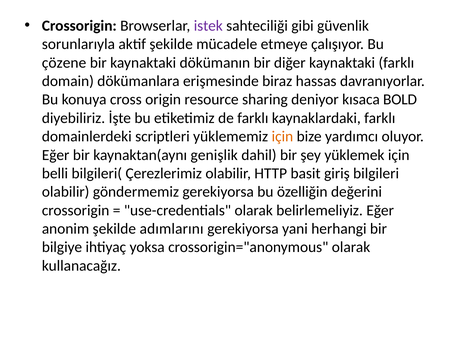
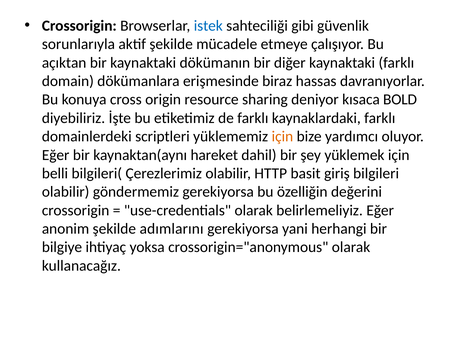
istek colour: purple -> blue
çözene: çözene -> açıktan
genişlik: genişlik -> hareket
